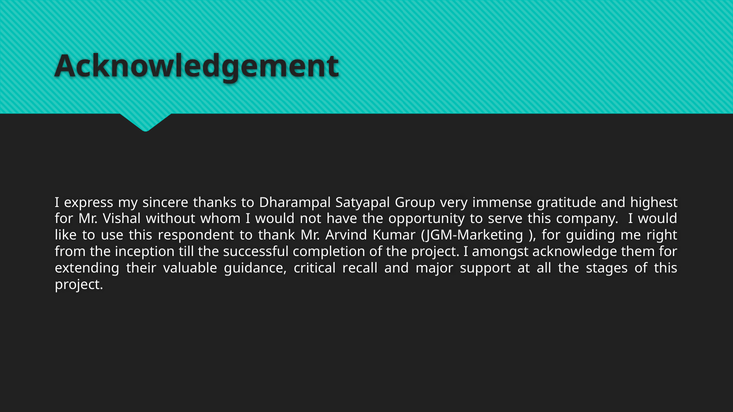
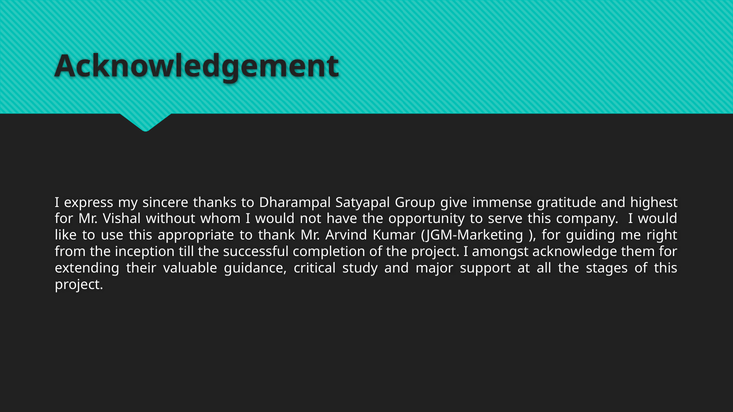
very: very -> give
respondent: respondent -> appropriate
recall: recall -> study
